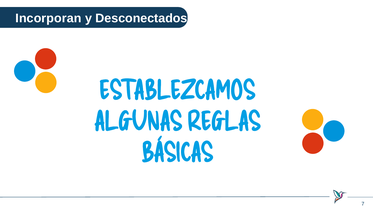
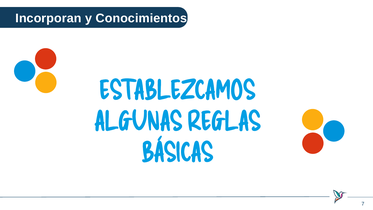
Desconectados: Desconectados -> Conocimientos
